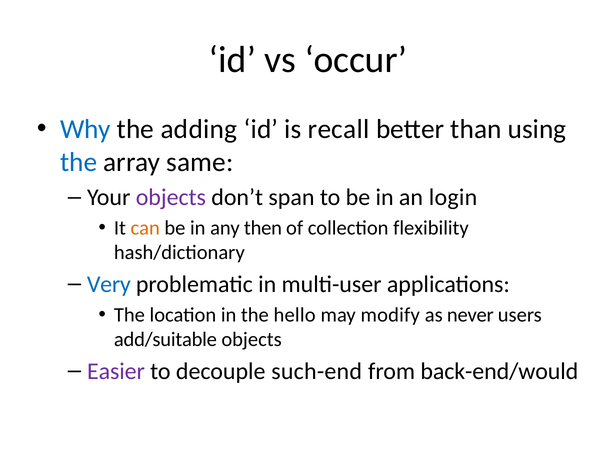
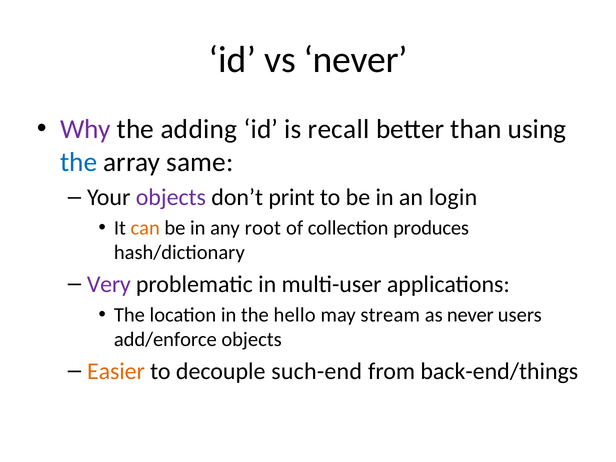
vs occur: occur -> never
Why colour: blue -> purple
span: span -> print
then: then -> root
flexibility: flexibility -> produces
Very colour: blue -> purple
modify: modify -> stream
add/suitable: add/suitable -> add/enforce
Easier colour: purple -> orange
back-end/would: back-end/would -> back-end/things
